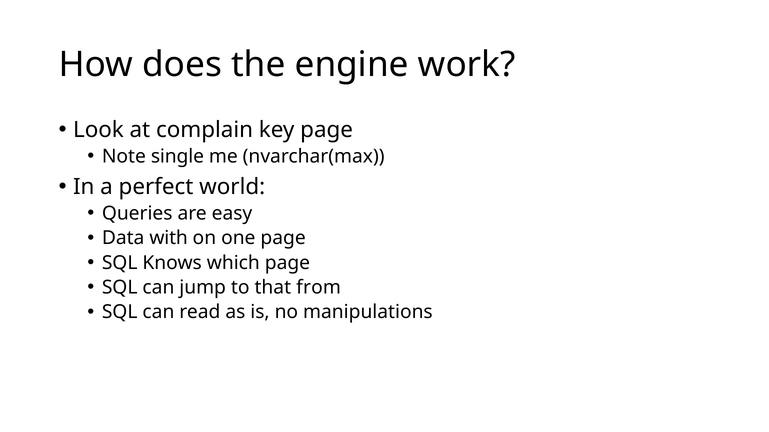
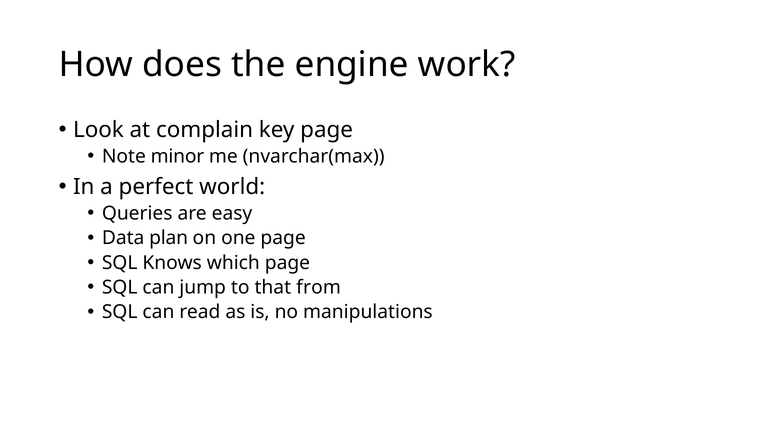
single: single -> minor
with: with -> plan
